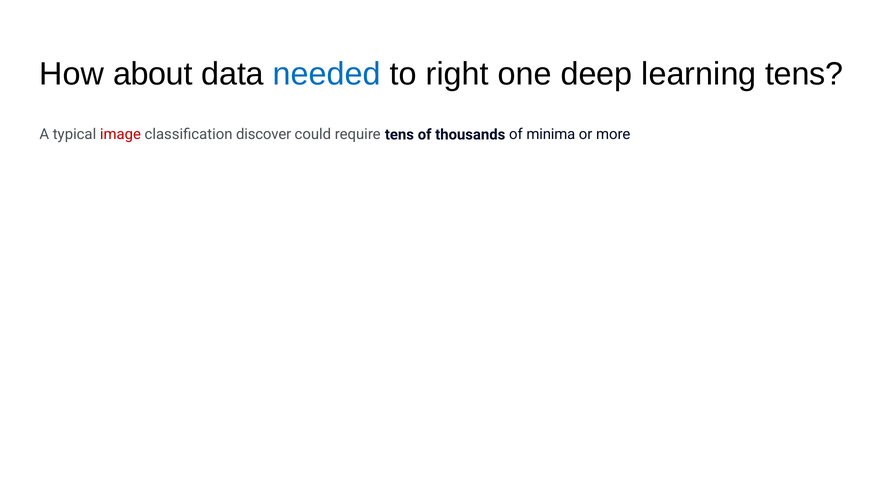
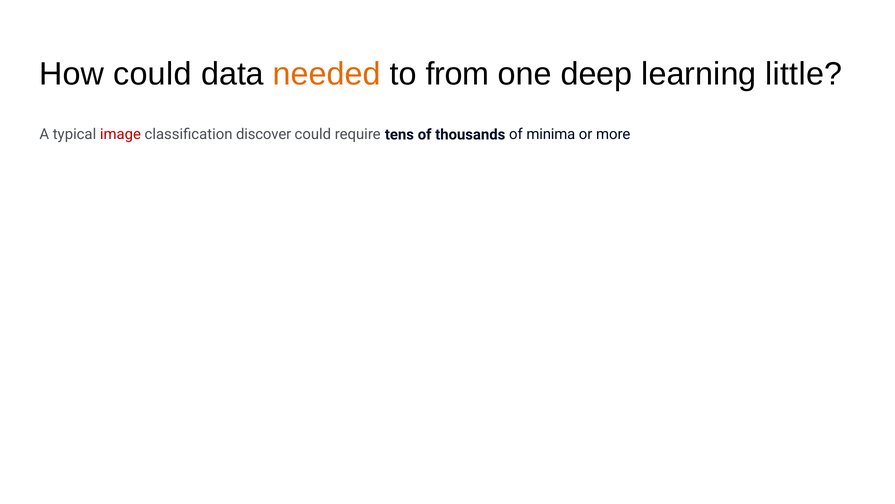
How about: about -> could
needed colour: blue -> orange
right: right -> from
learning tens: tens -> little
